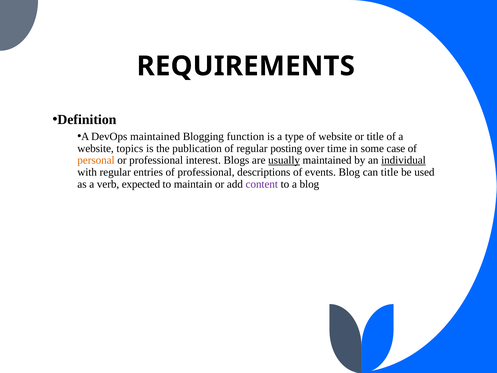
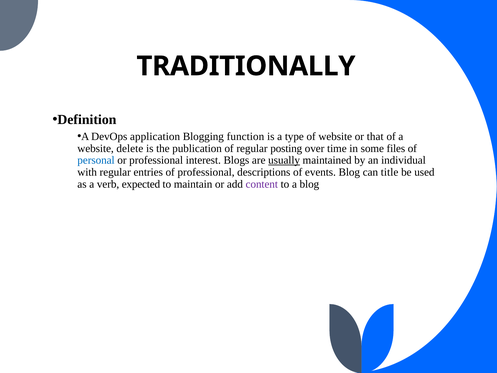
REQUIREMENTS: REQUIREMENTS -> TRADITIONALLY
DevOps maintained: maintained -> application
or title: title -> that
topics: topics -> delete
case: case -> files
personal colour: orange -> blue
individual underline: present -> none
